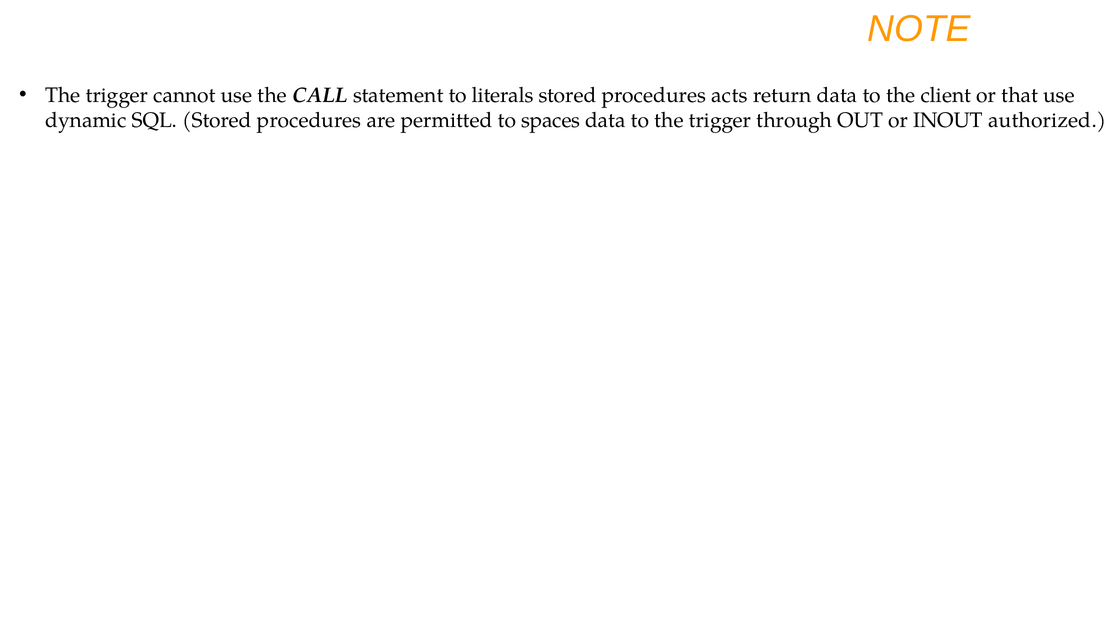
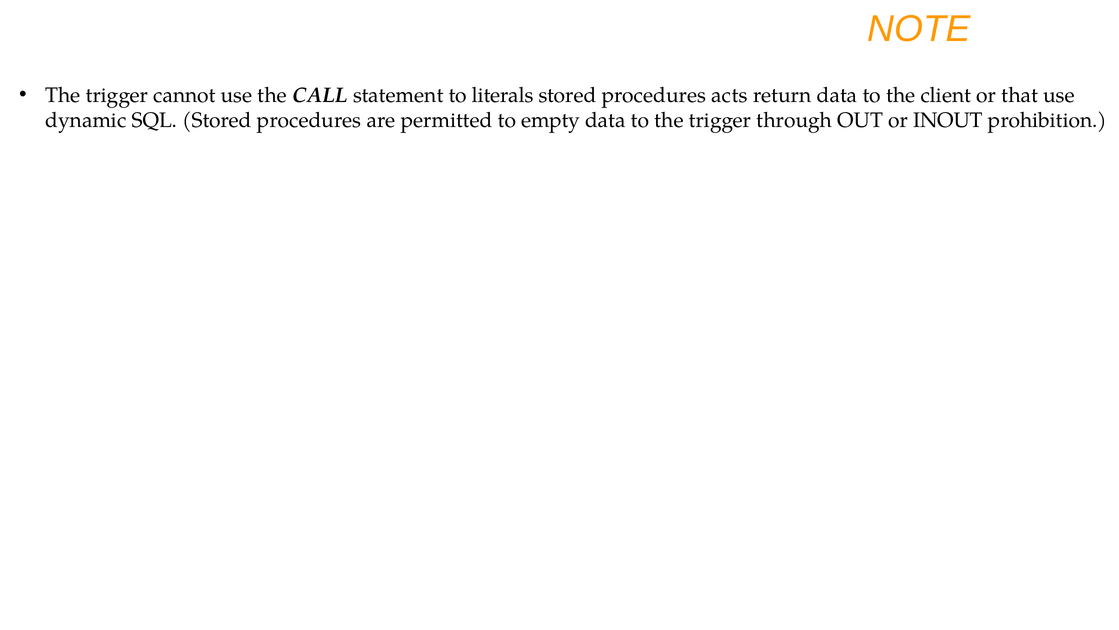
spaces: spaces -> empty
authorized: authorized -> prohibition
